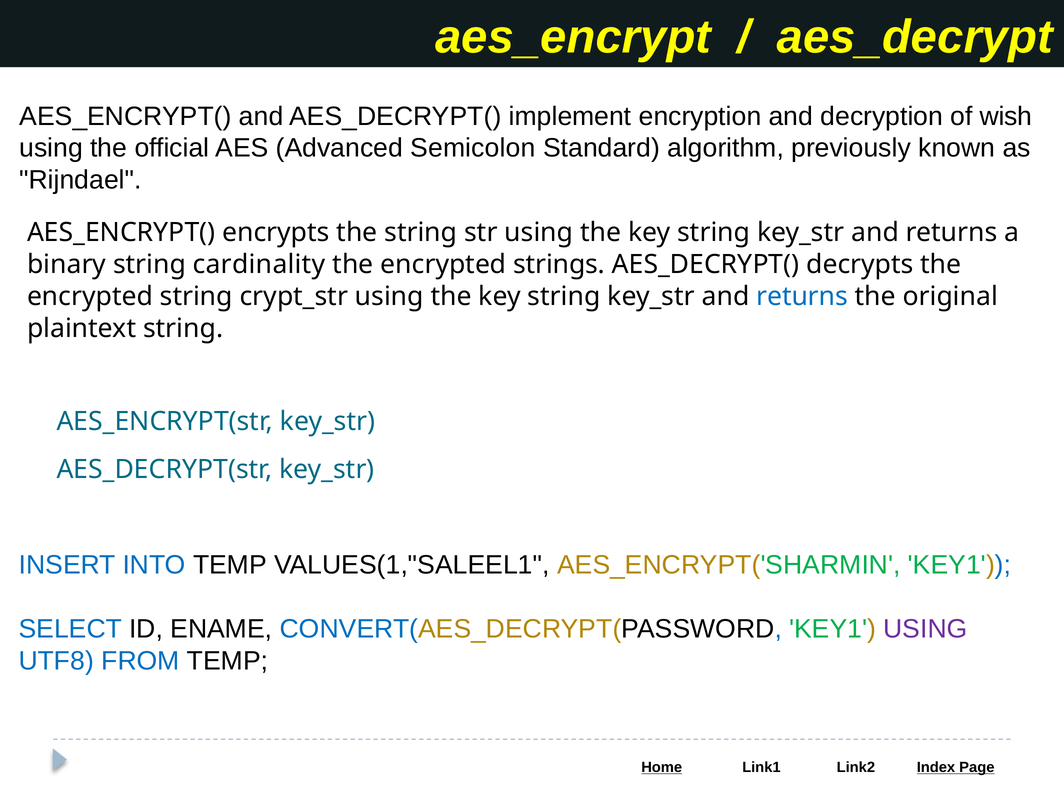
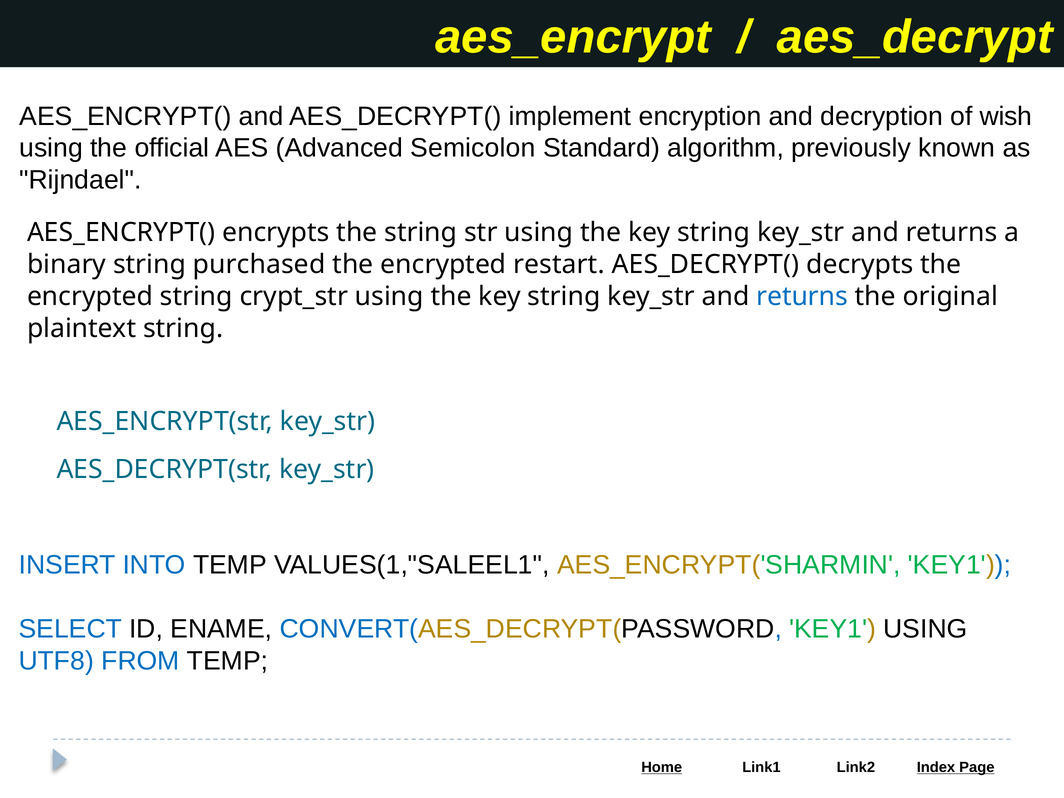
cardinality: cardinality -> purchased
strings: strings -> restart
USING at (925, 629) colour: purple -> black
